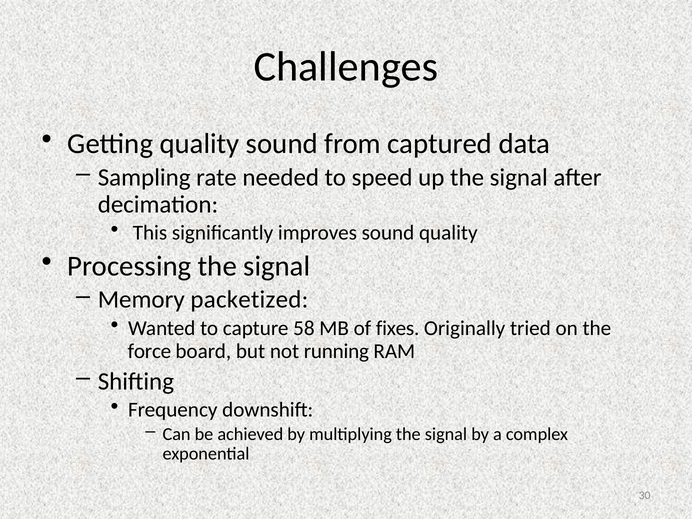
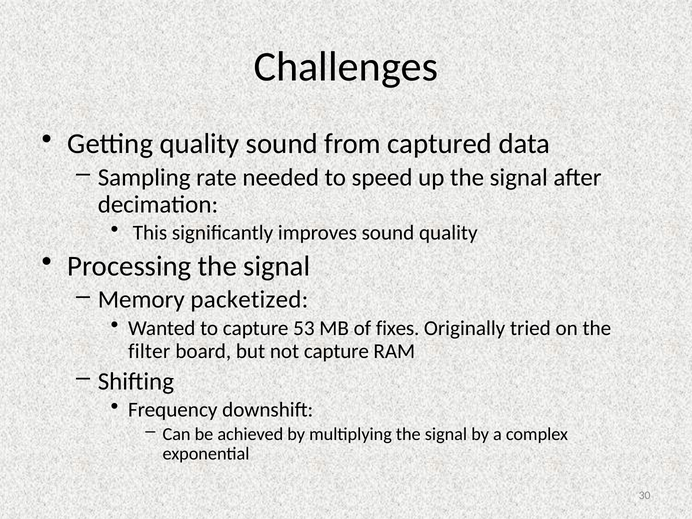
58: 58 -> 53
force: force -> filter
not running: running -> capture
